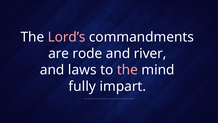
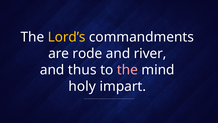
Lord’s colour: pink -> yellow
laws: laws -> thus
fully: fully -> holy
